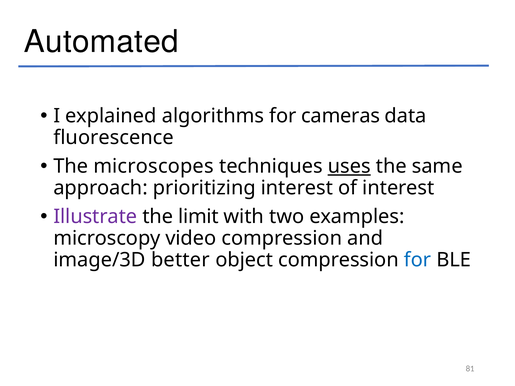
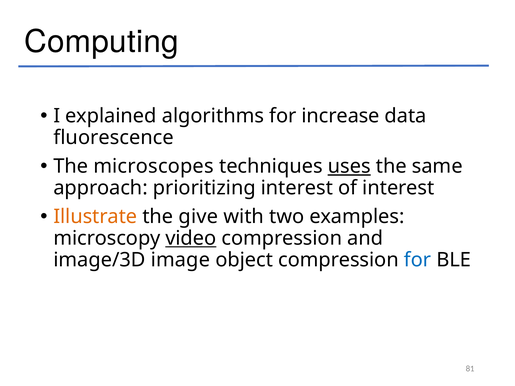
Automated: Automated -> Computing
cameras: cameras -> increase
Illustrate colour: purple -> orange
limit: limit -> give
video underline: none -> present
better: better -> image
